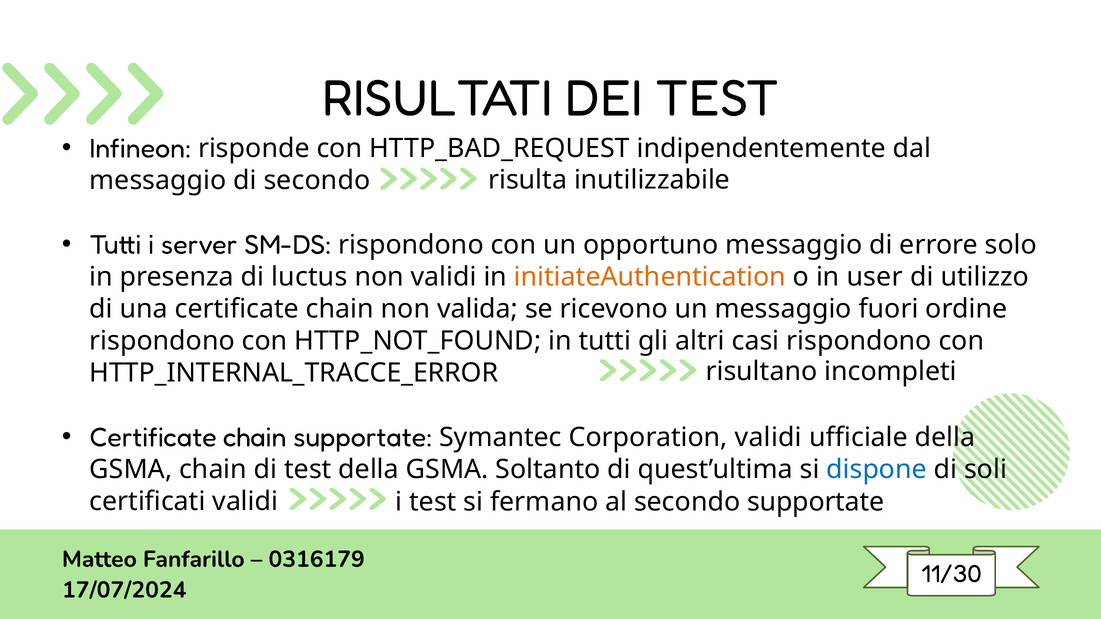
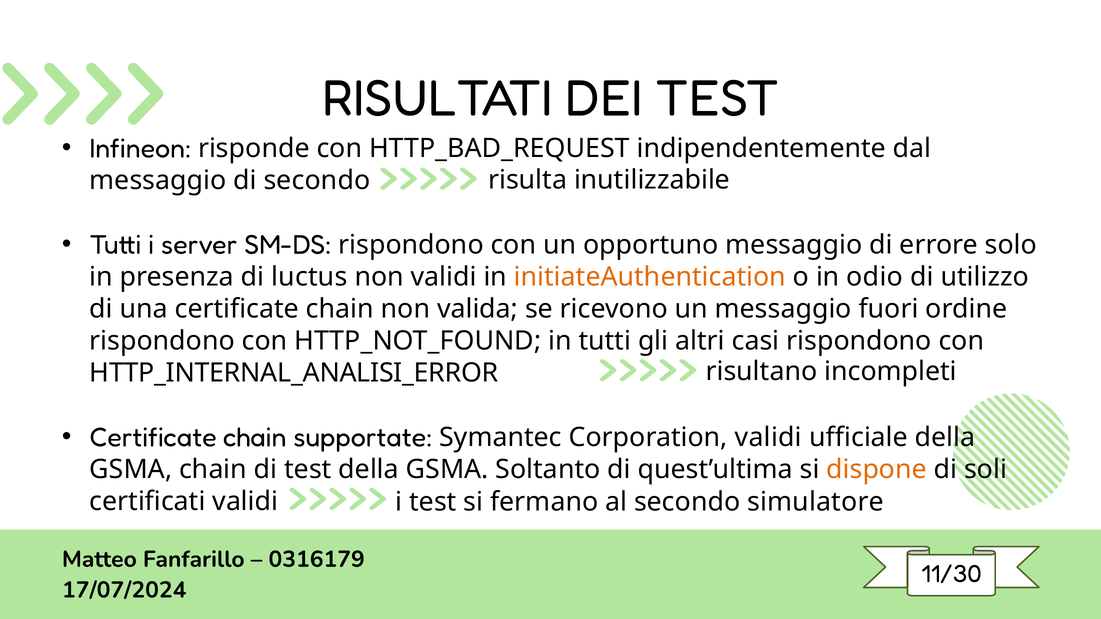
user: user -> odio
HTTP_INTERNAL_TRACCE_ERROR: HTTP_INTERNAL_TRACCE_ERROR -> HTTP_INTERNAL_ANALISI_ERROR
dispone colour: blue -> orange
secondo supportate: supportate -> simulatore
